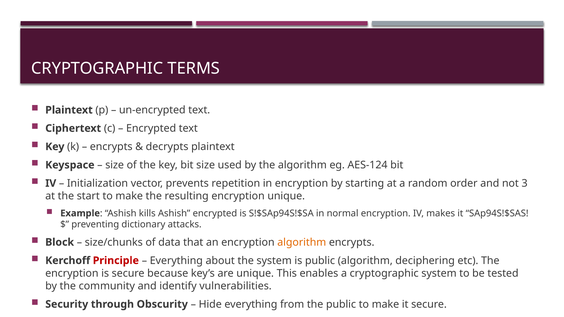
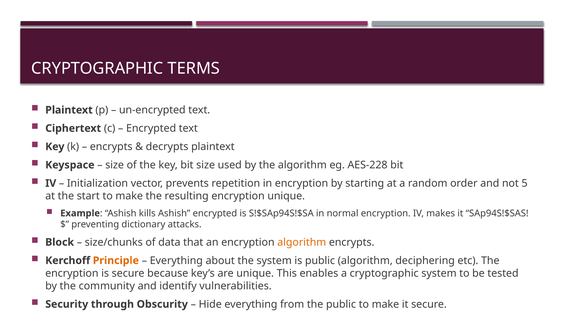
AES-124: AES-124 -> AES-228
3: 3 -> 5
Principle colour: red -> orange
